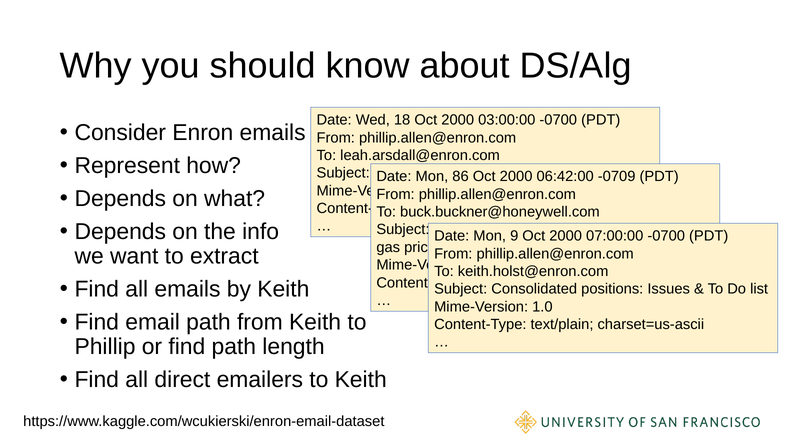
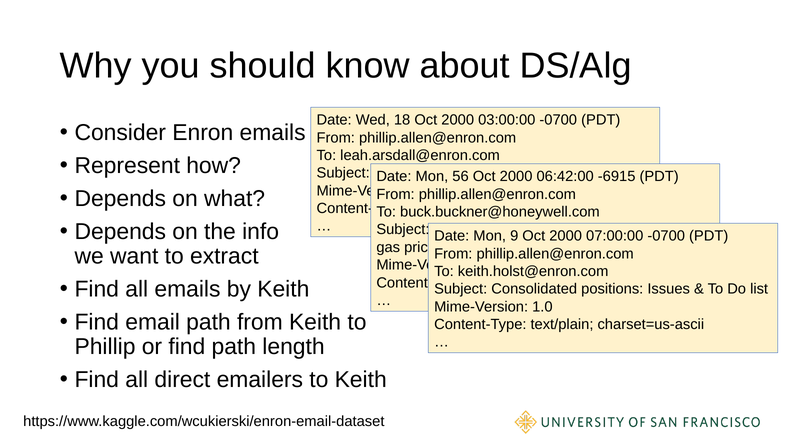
86: 86 -> 56
-0709: -0709 -> -6915
